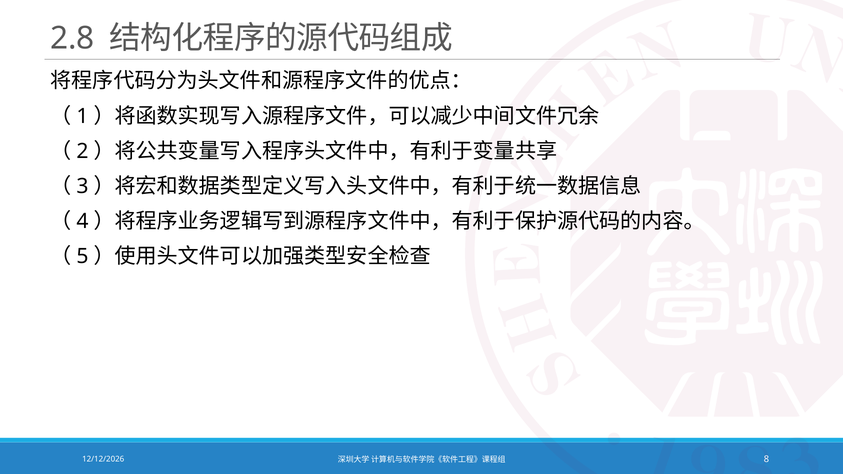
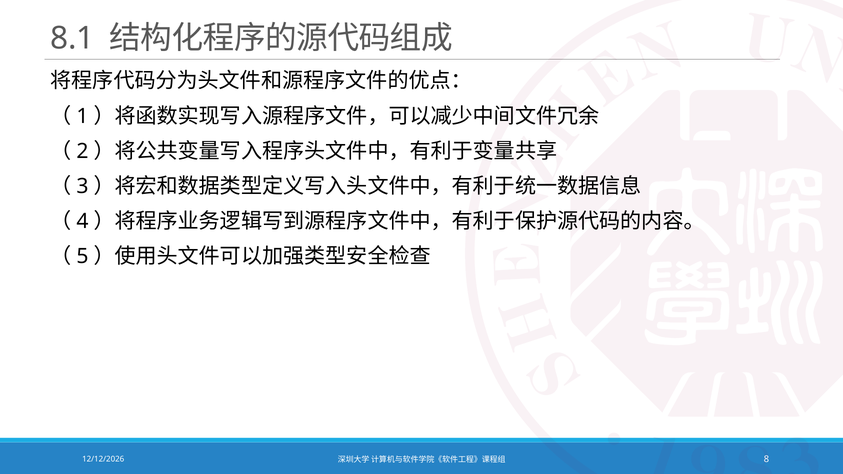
2.8: 2.8 -> 8.1
